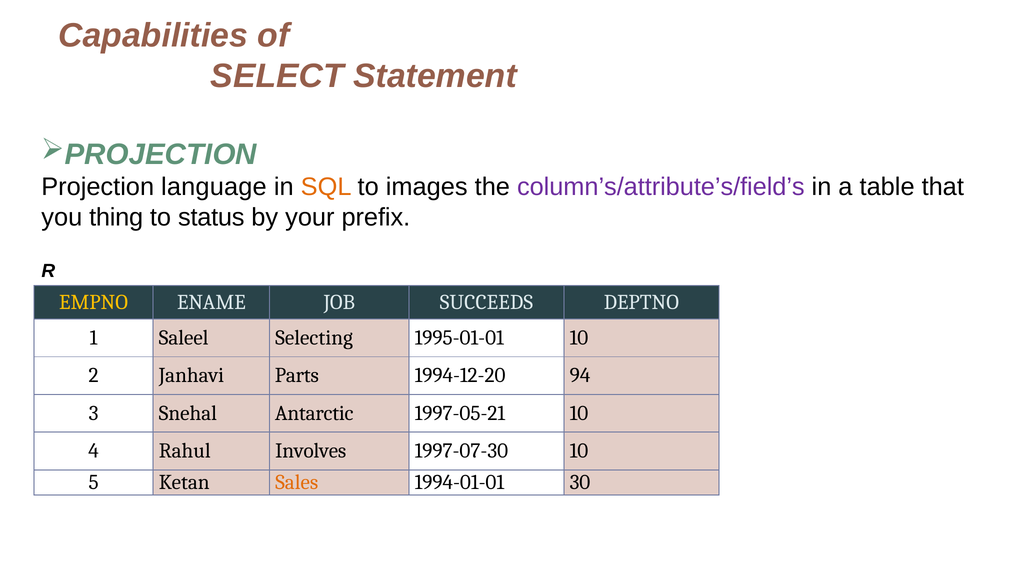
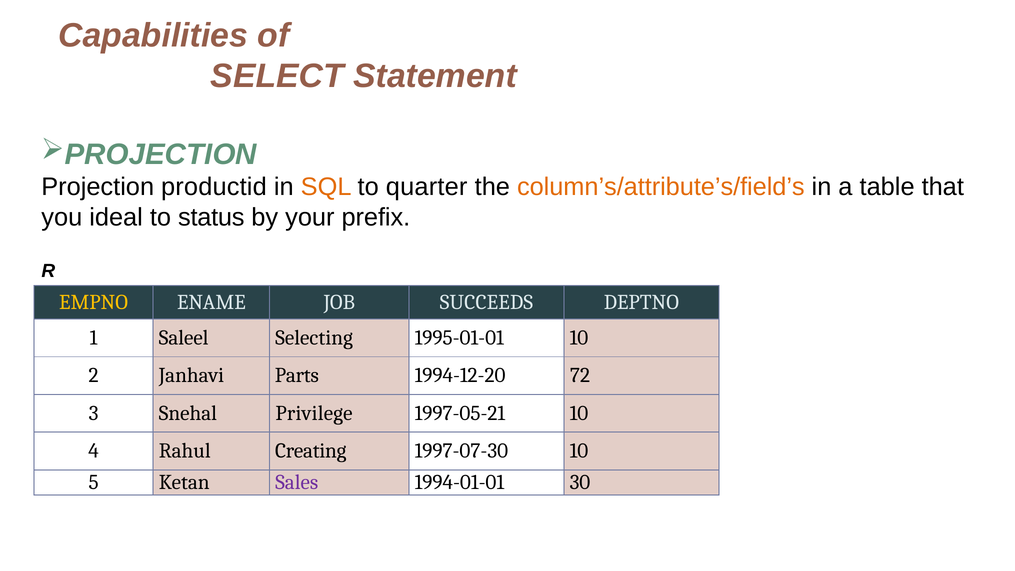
language: language -> productid
images: images -> quarter
column’s/attribute’s/field’s colour: purple -> orange
thing: thing -> ideal
94: 94 -> 72
Antarctic: Antarctic -> Privilege
Involves: Involves -> Creating
Sales colour: orange -> purple
